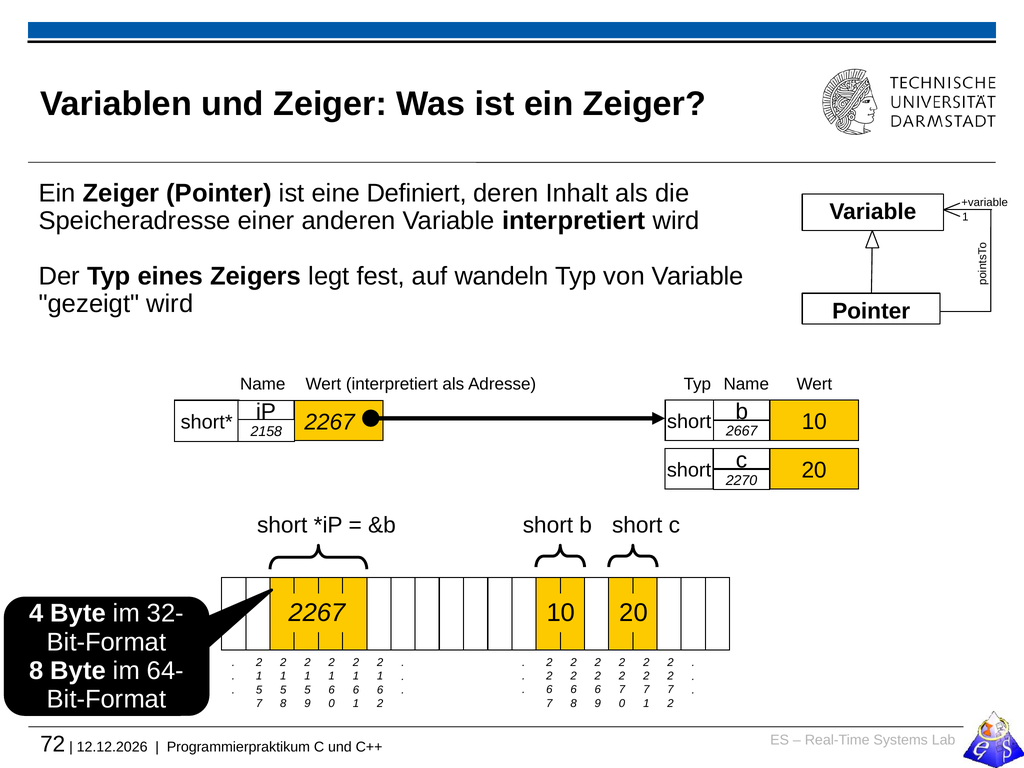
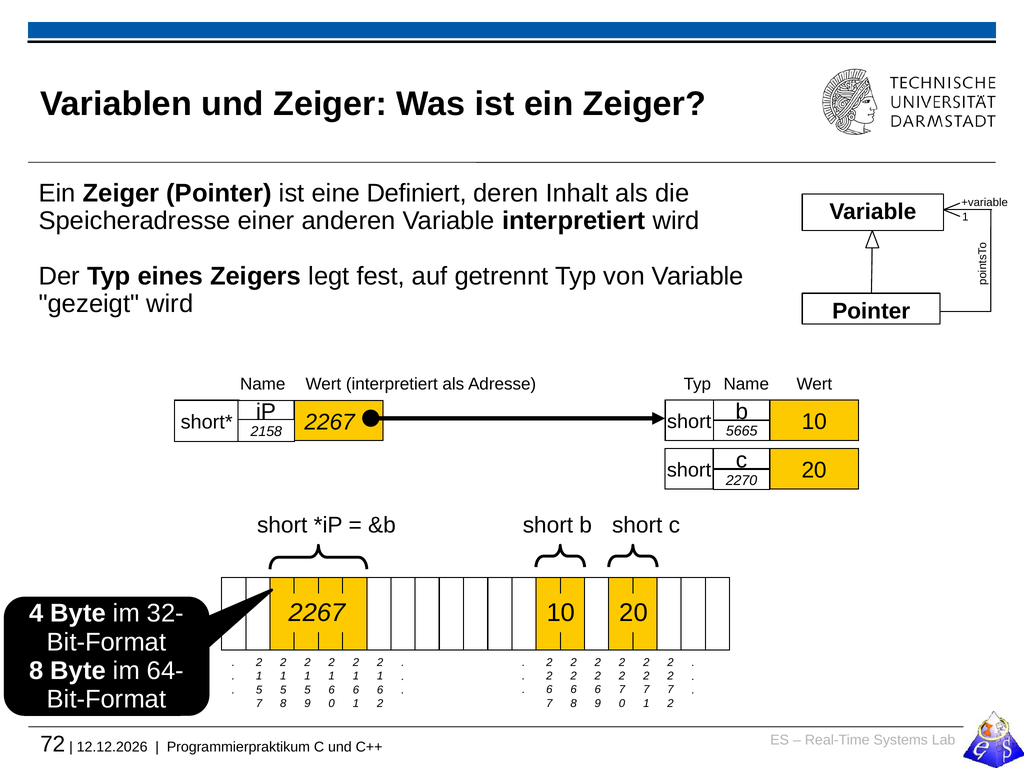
wandeln: wandeln -> getrennt
2667: 2667 -> 5665
